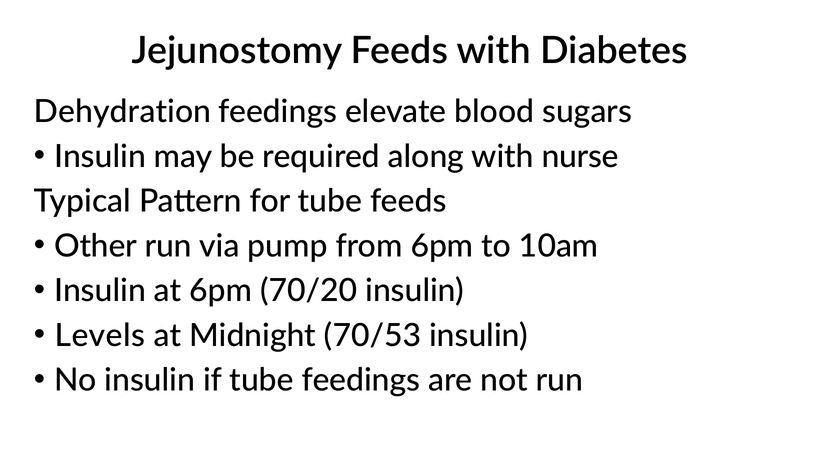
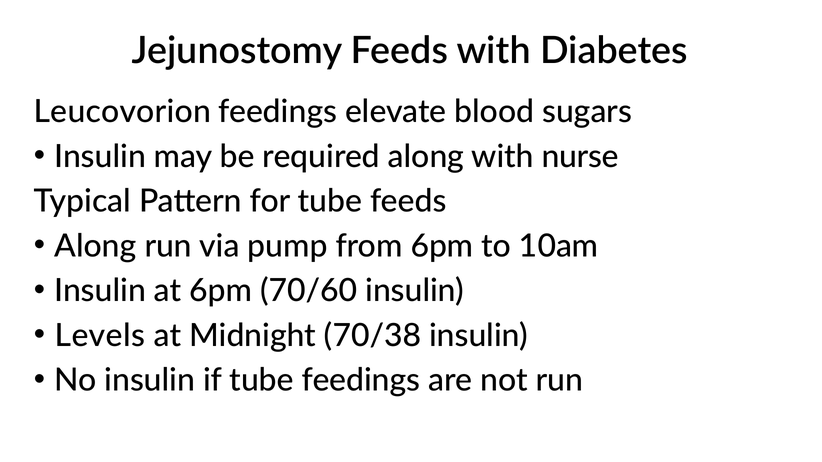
Dehydration: Dehydration -> Leucovorion
Other at (96, 246): Other -> Along
70/20: 70/20 -> 70/60
70/53: 70/53 -> 70/38
